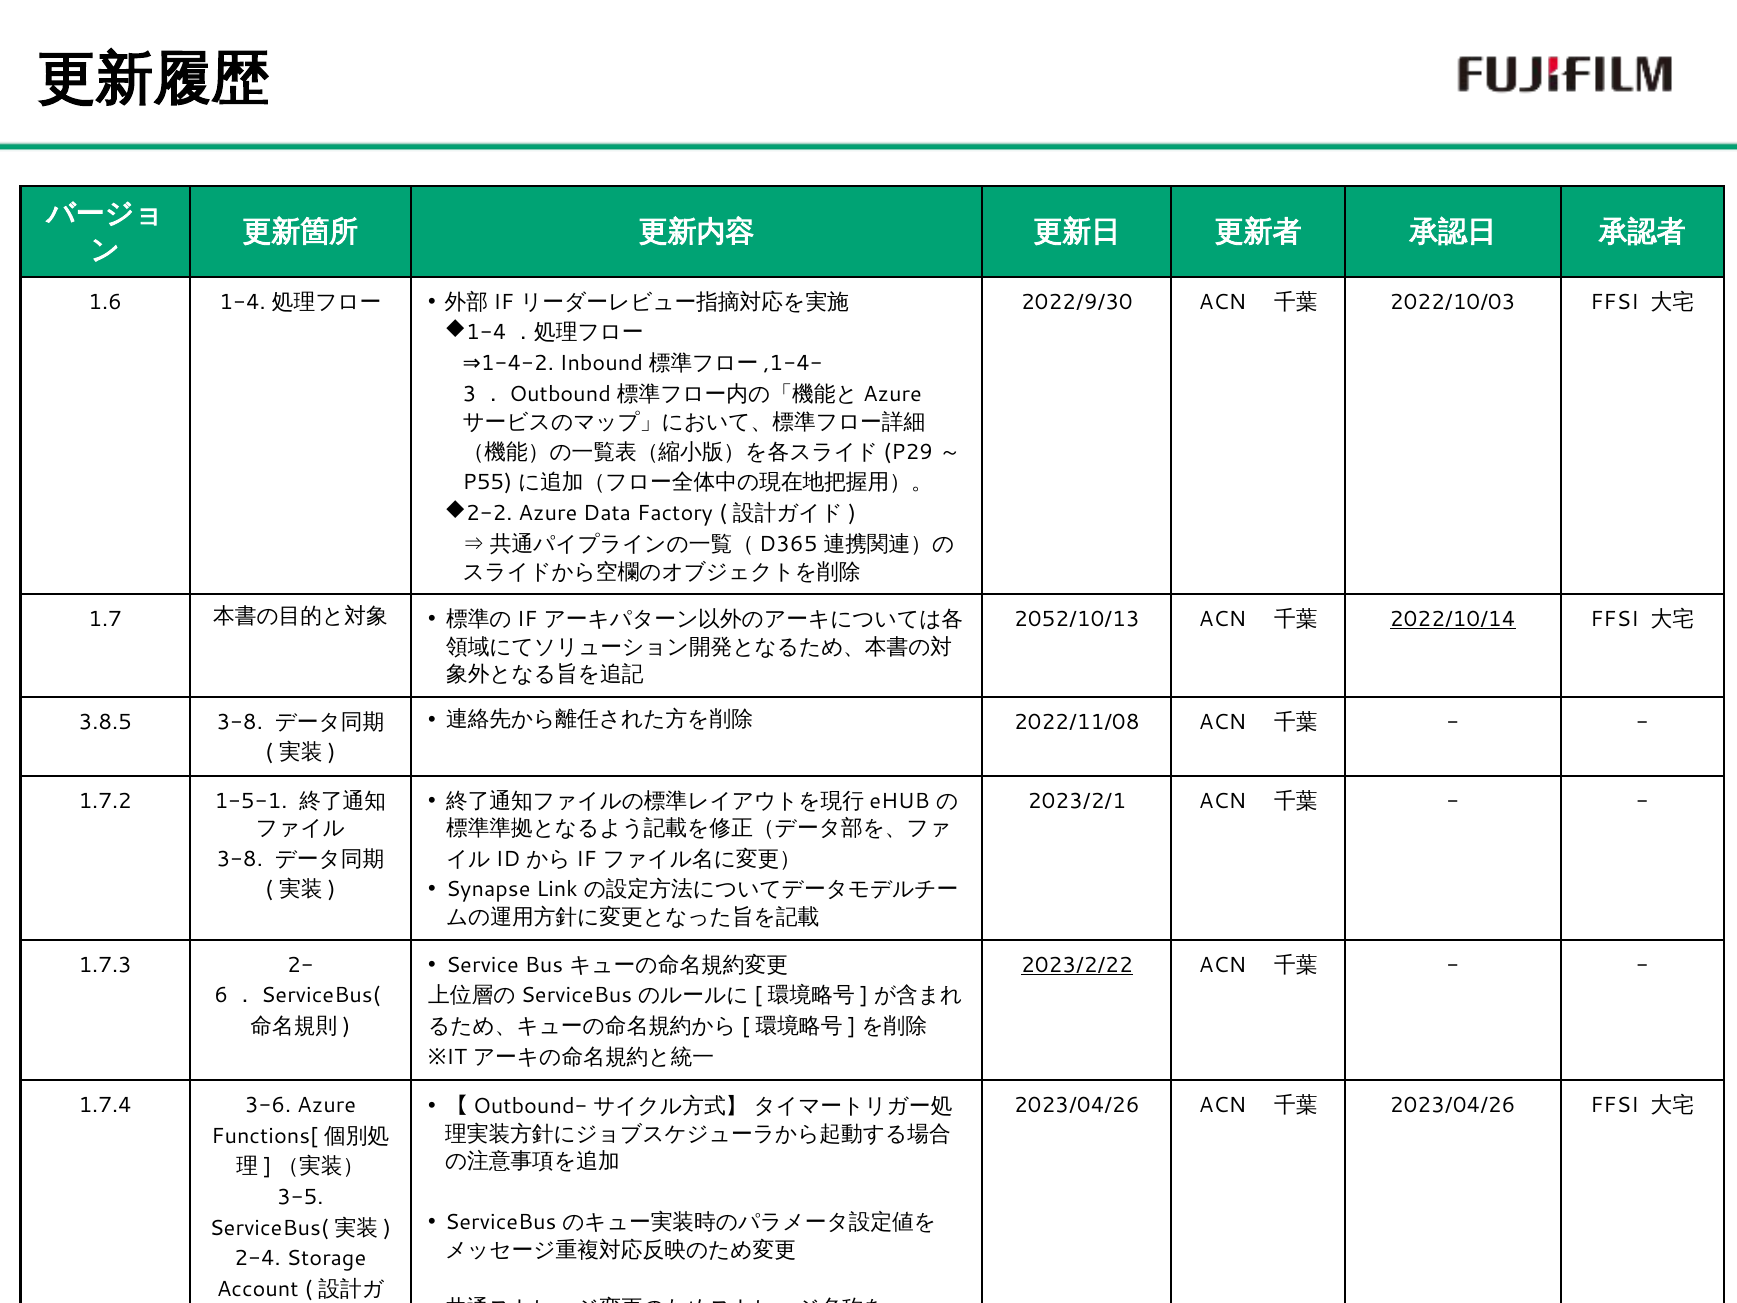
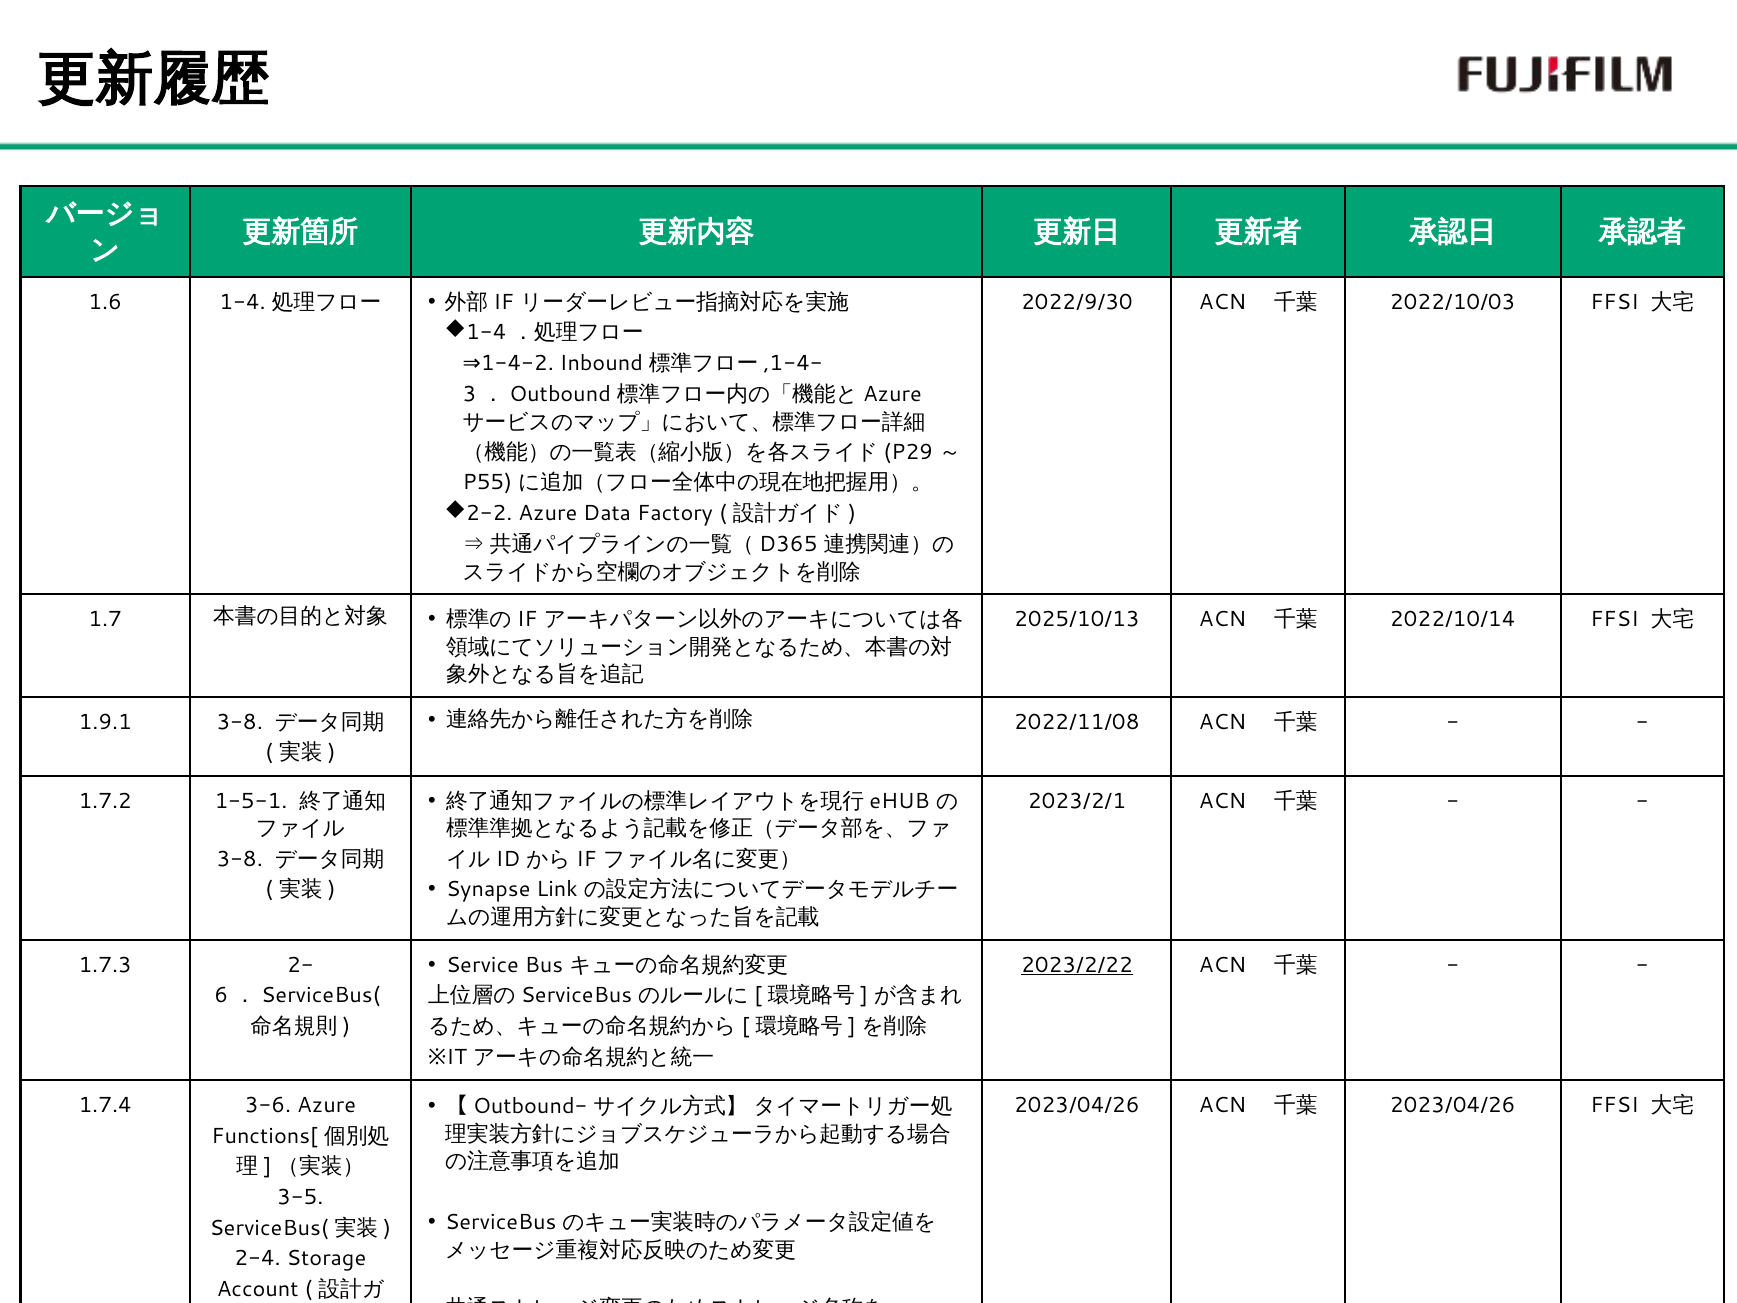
2052/10/13: 2052/10/13 -> 2025/10/13
2022/10/14 underline: present -> none
3.8.5: 3.8.5 -> 1.9.1
